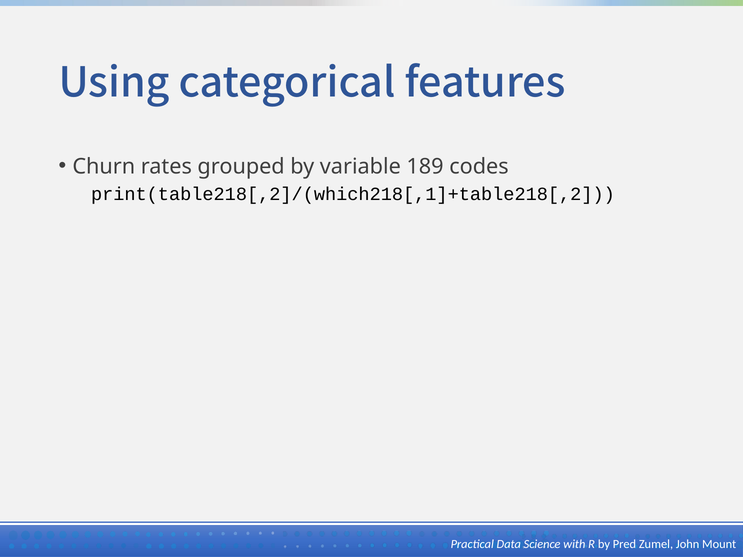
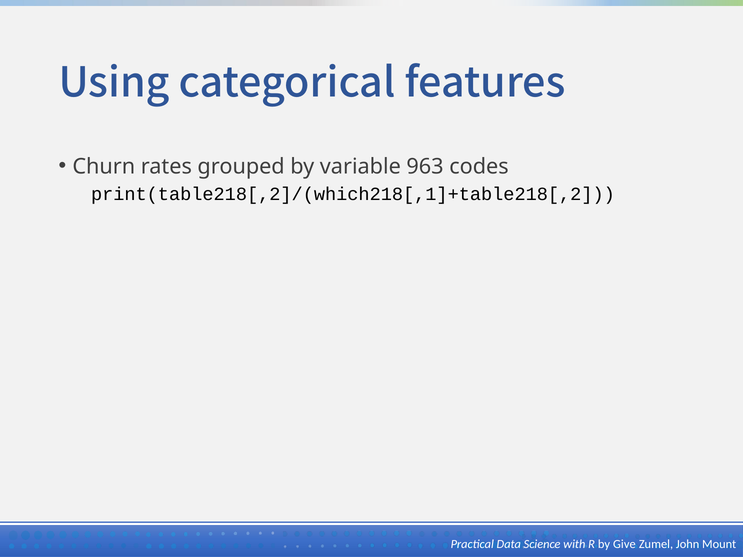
189: 189 -> 963
Pred: Pred -> Give
